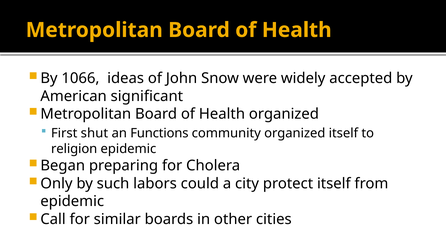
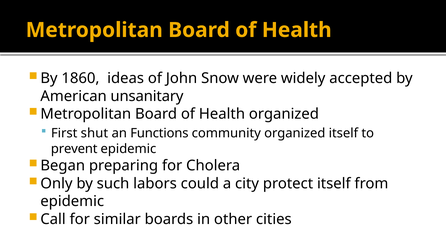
1066: 1066 -> 1860
significant: significant -> unsanitary
religion: religion -> prevent
